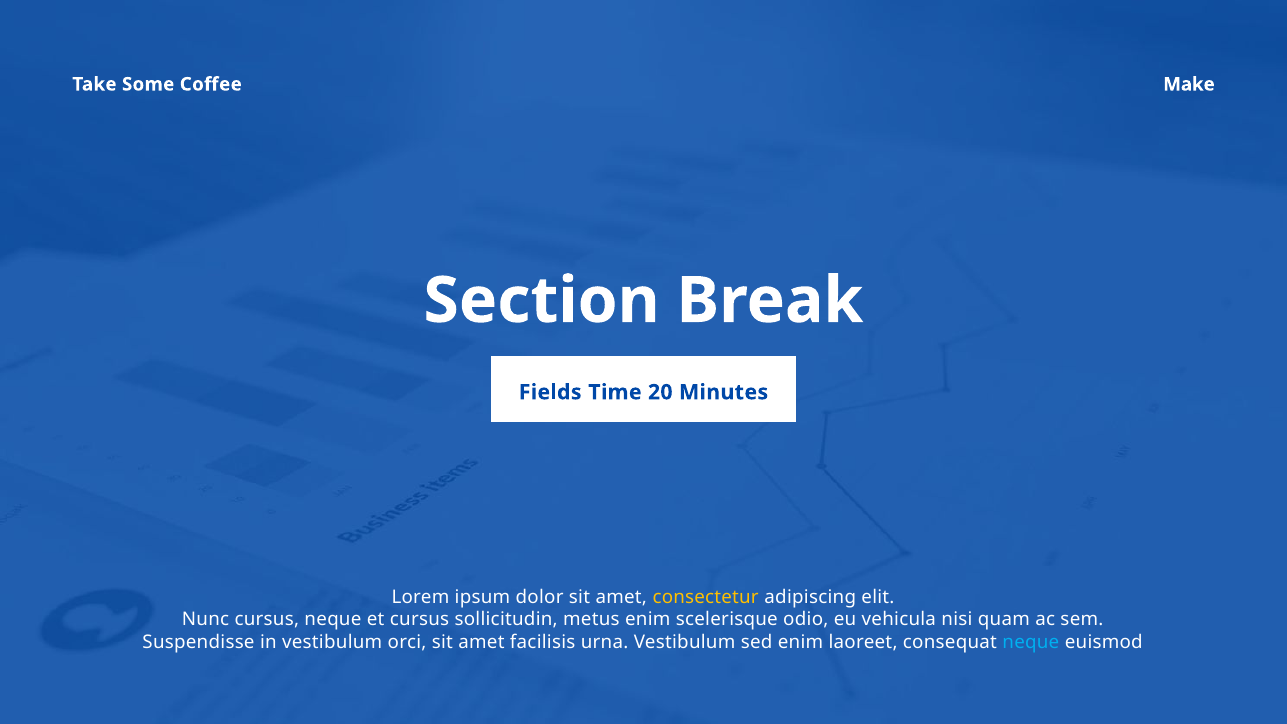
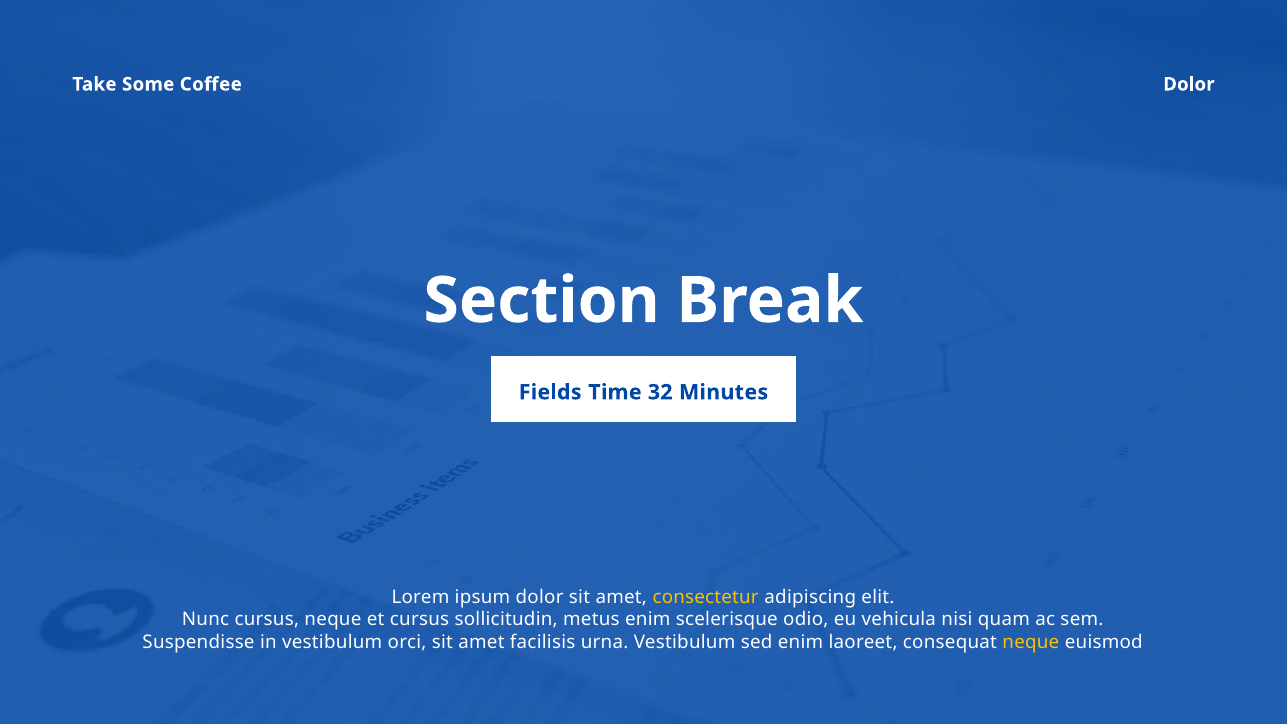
Coffee Make: Make -> Dolor
20: 20 -> 32
neque at (1031, 642) colour: light blue -> yellow
